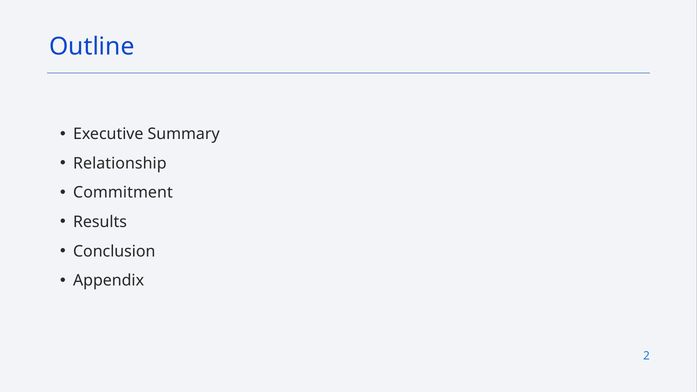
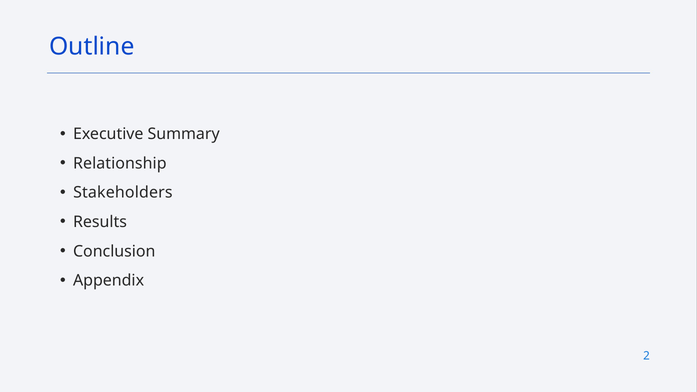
Commitment: Commitment -> Stakeholders
